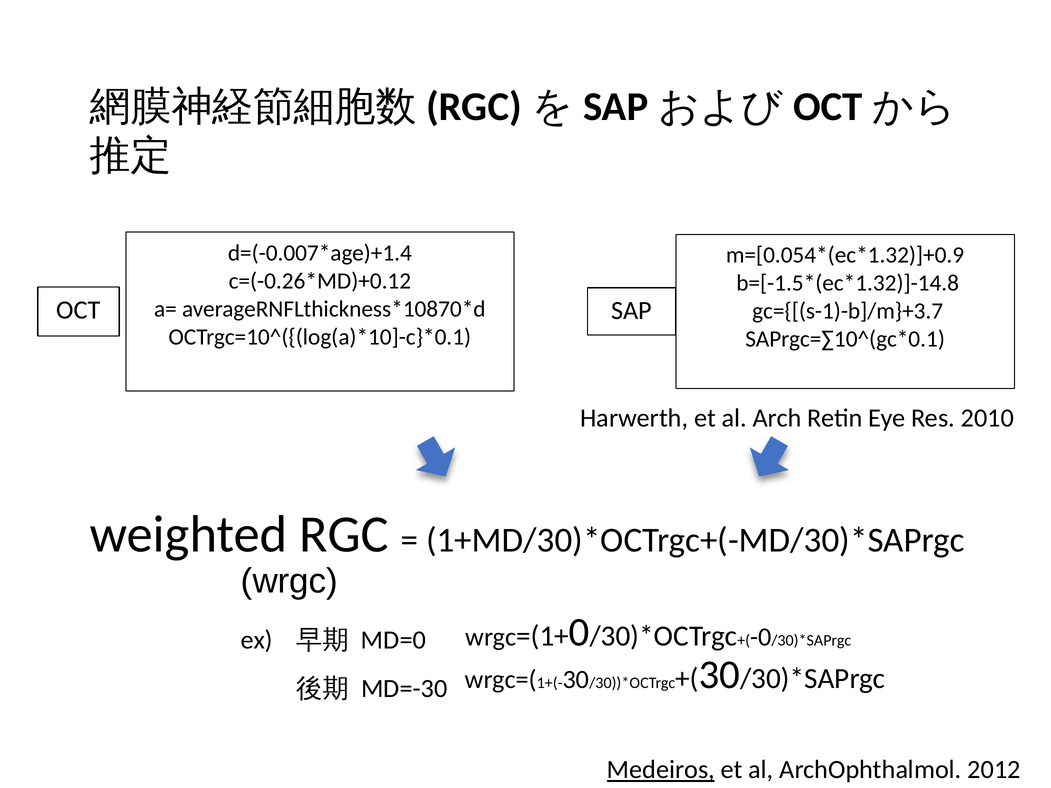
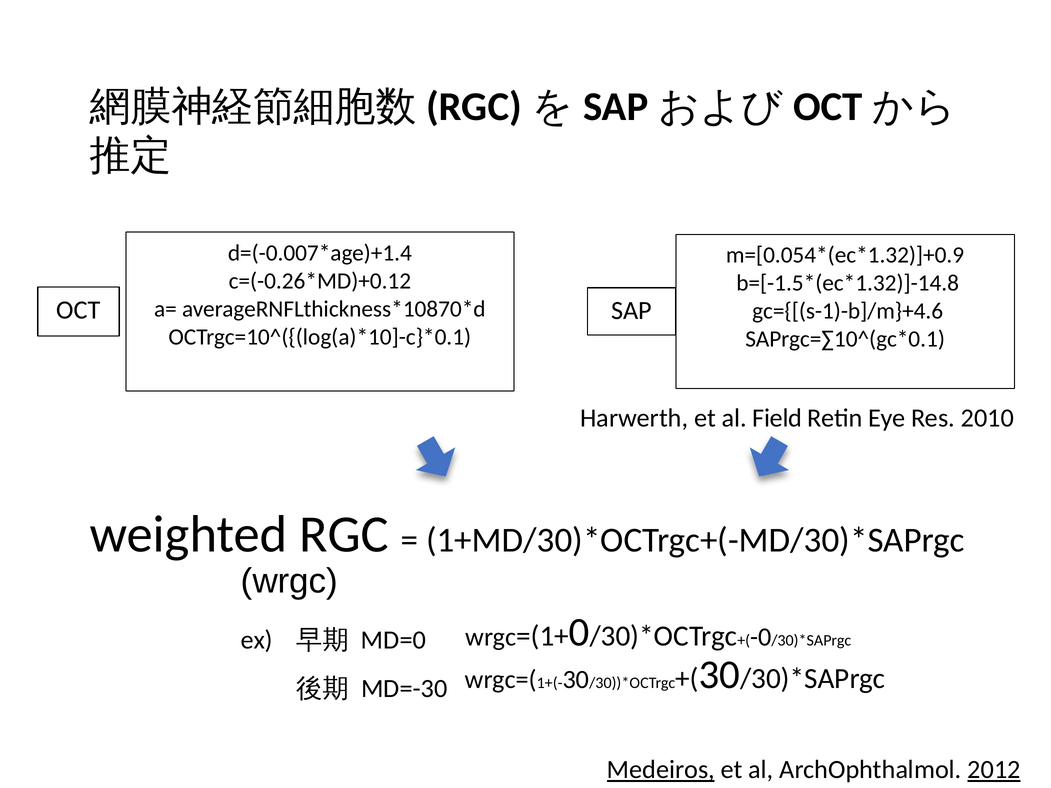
gc={[(s-1)-b]/m}+3.7: gc={[(s-1)-b]/m}+3.7 -> gc={[(s-1)-b]/m}+4.6
Arch: Arch -> Field
2012 underline: none -> present
